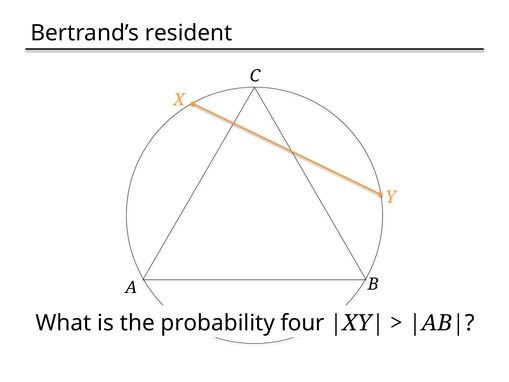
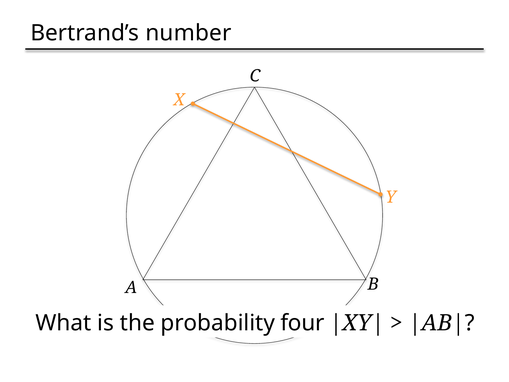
resident: resident -> number
